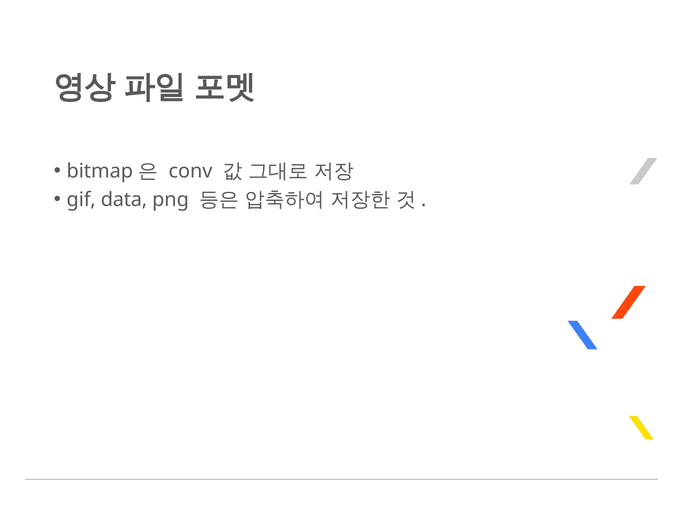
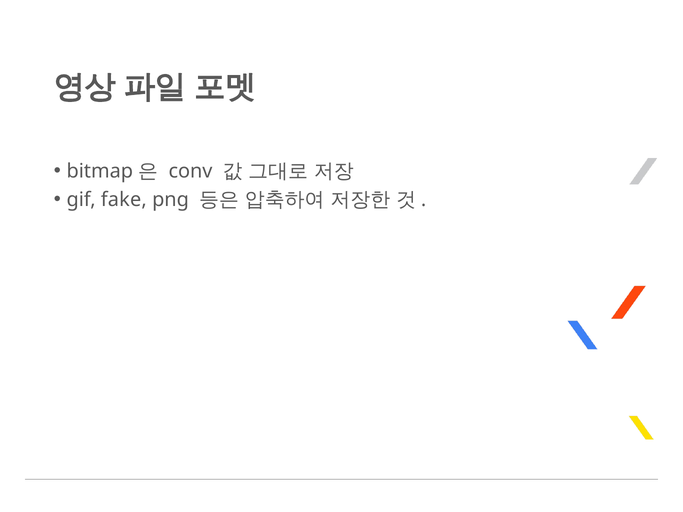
data: data -> fake
